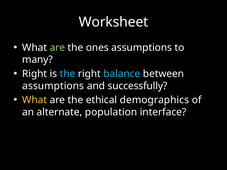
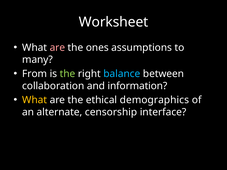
are at (57, 48) colour: light green -> pink
Right at (35, 74): Right -> From
the at (68, 74) colour: light blue -> light green
assumptions at (53, 86): assumptions -> collaboration
successfully: successfully -> information
population: population -> censorship
